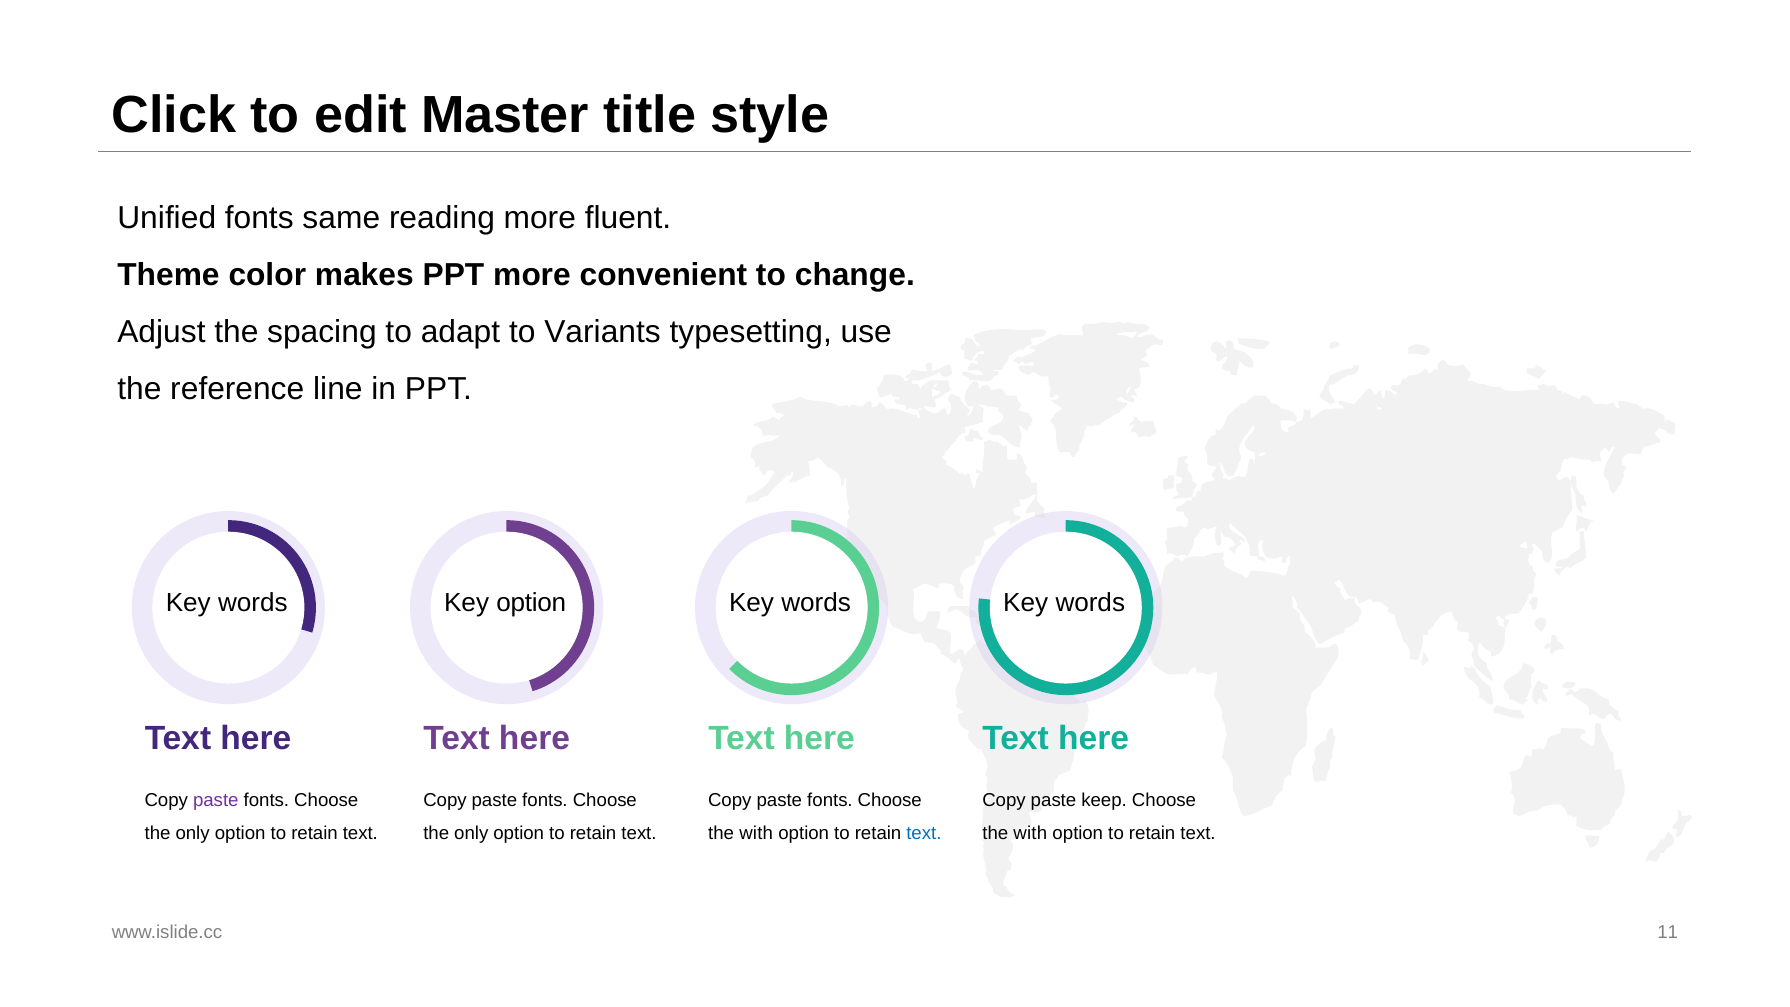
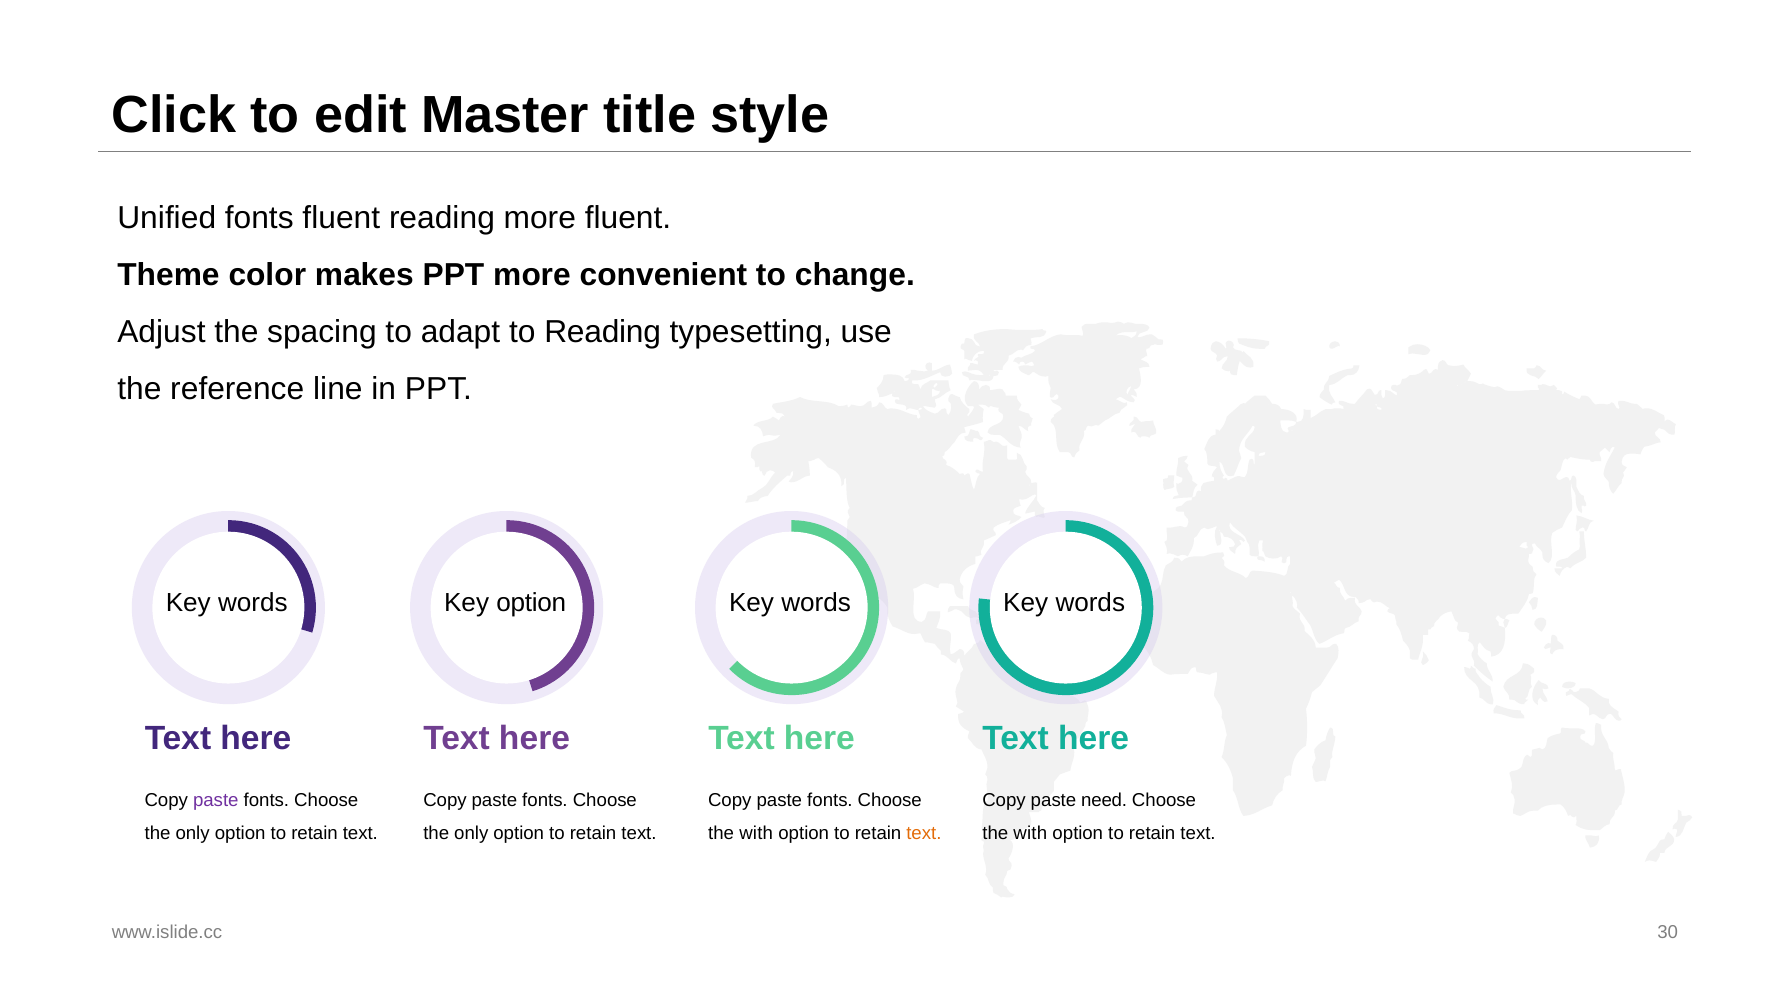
fonts same: same -> fluent
to Variants: Variants -> Reading
keep: keep -> need
text at (924, 834) colour: blue -> orange
11: 11 -> 30
